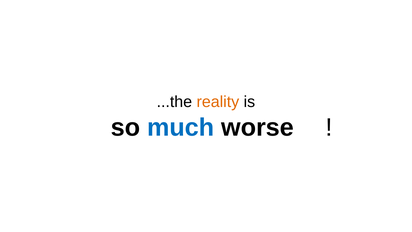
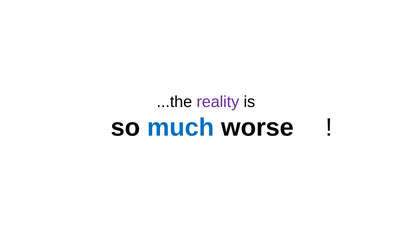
reality colour: orange -> purple
